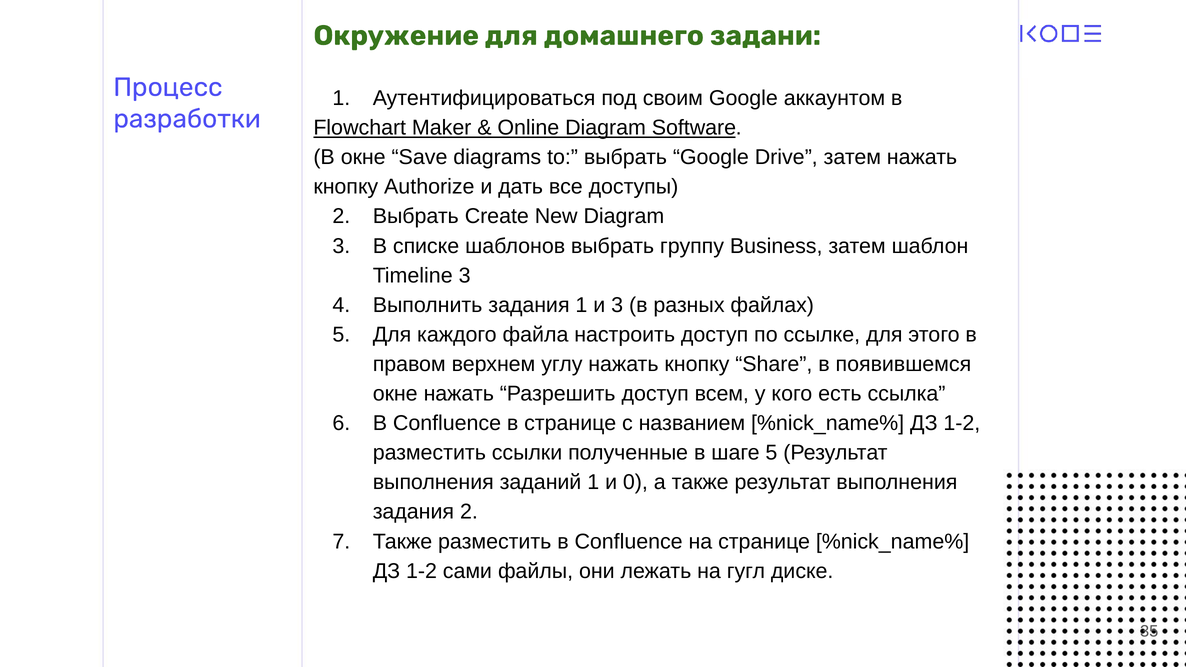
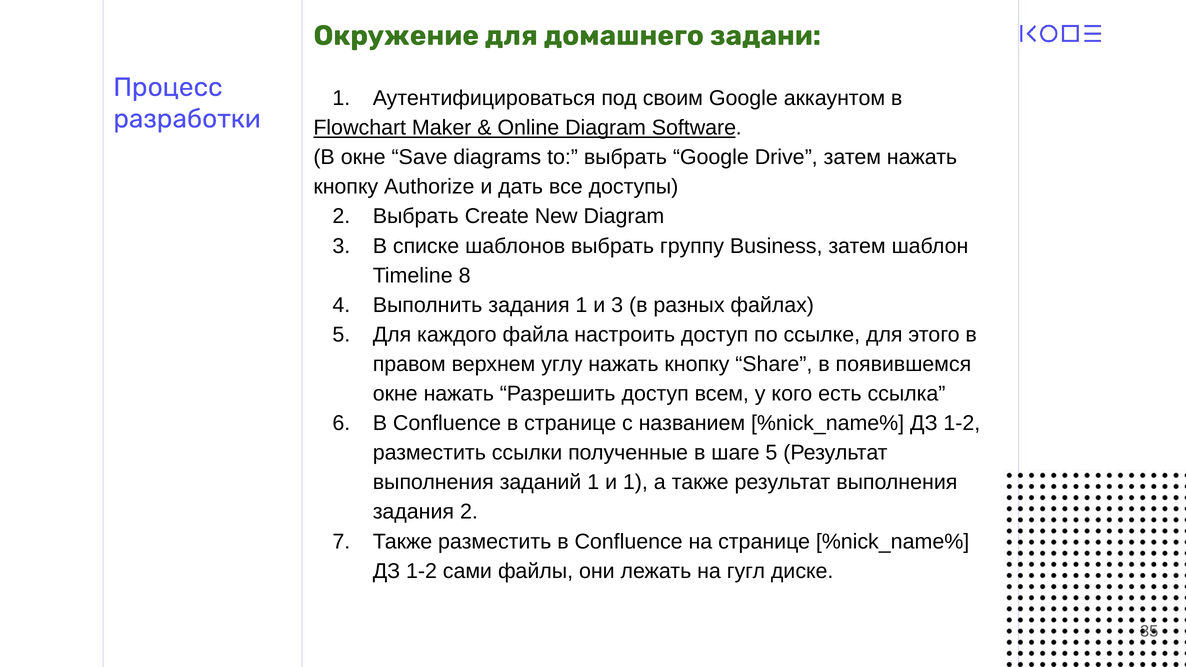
Timeline 3: 3 -> 8
и 0: 0 -> 1
